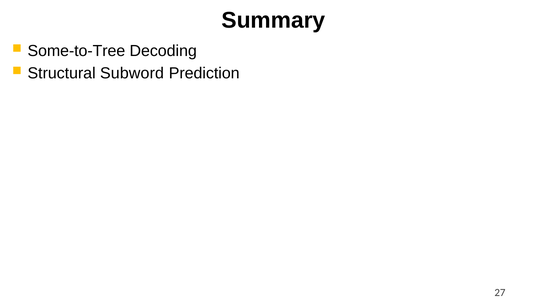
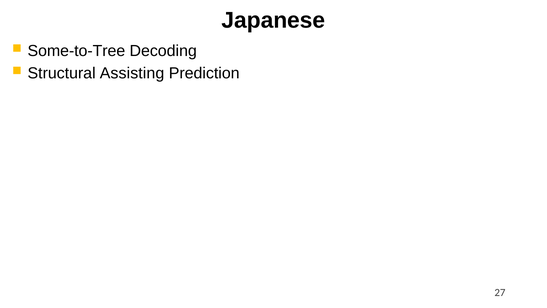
Summary: Summary -> Japanese
Subword: Subword -> Assisting
